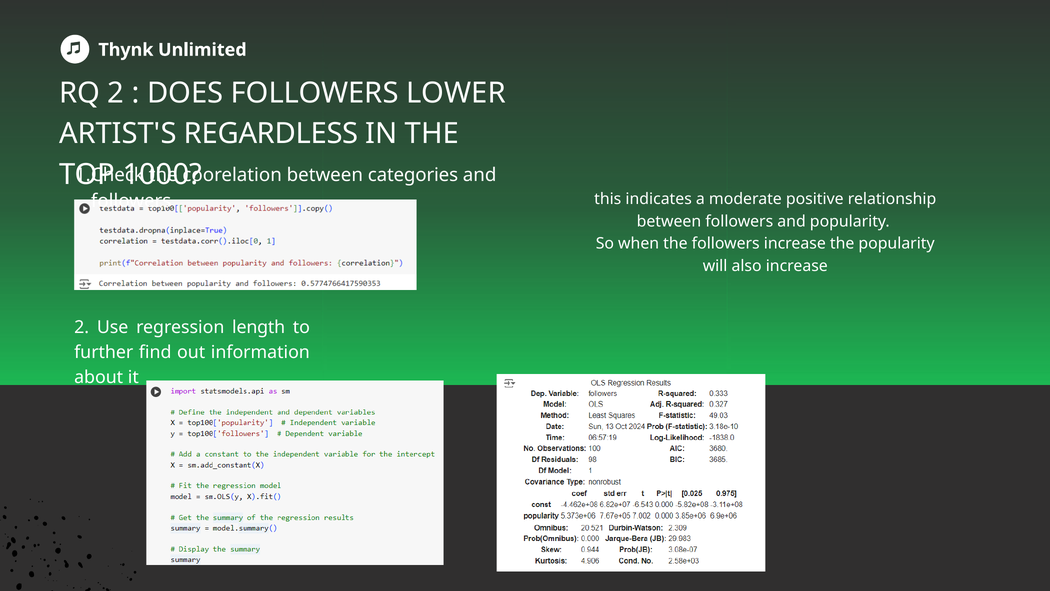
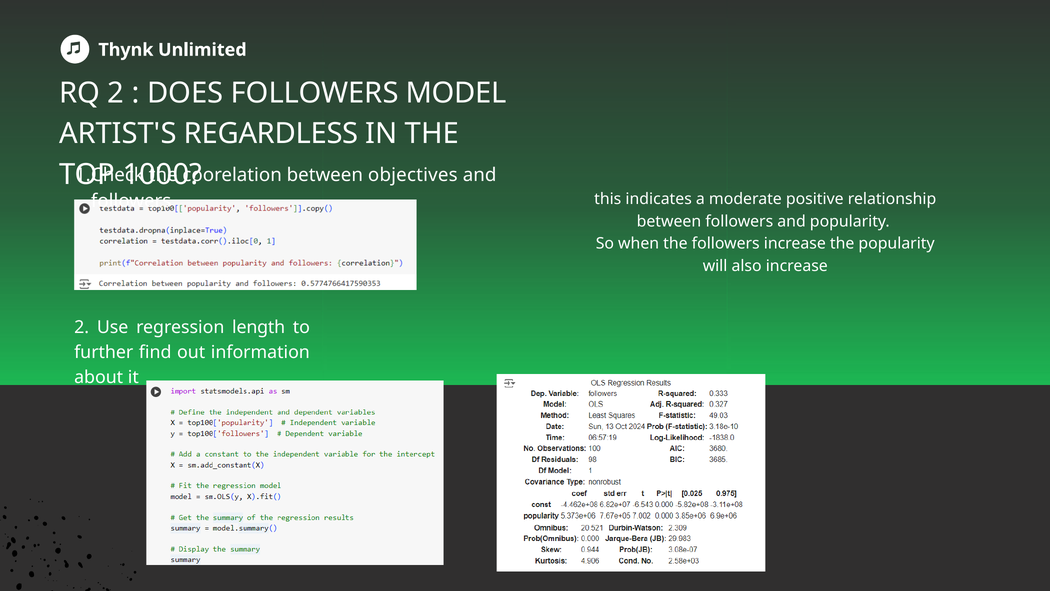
LOWER: LOWER -> MODEL
categories: categories -> objectives
